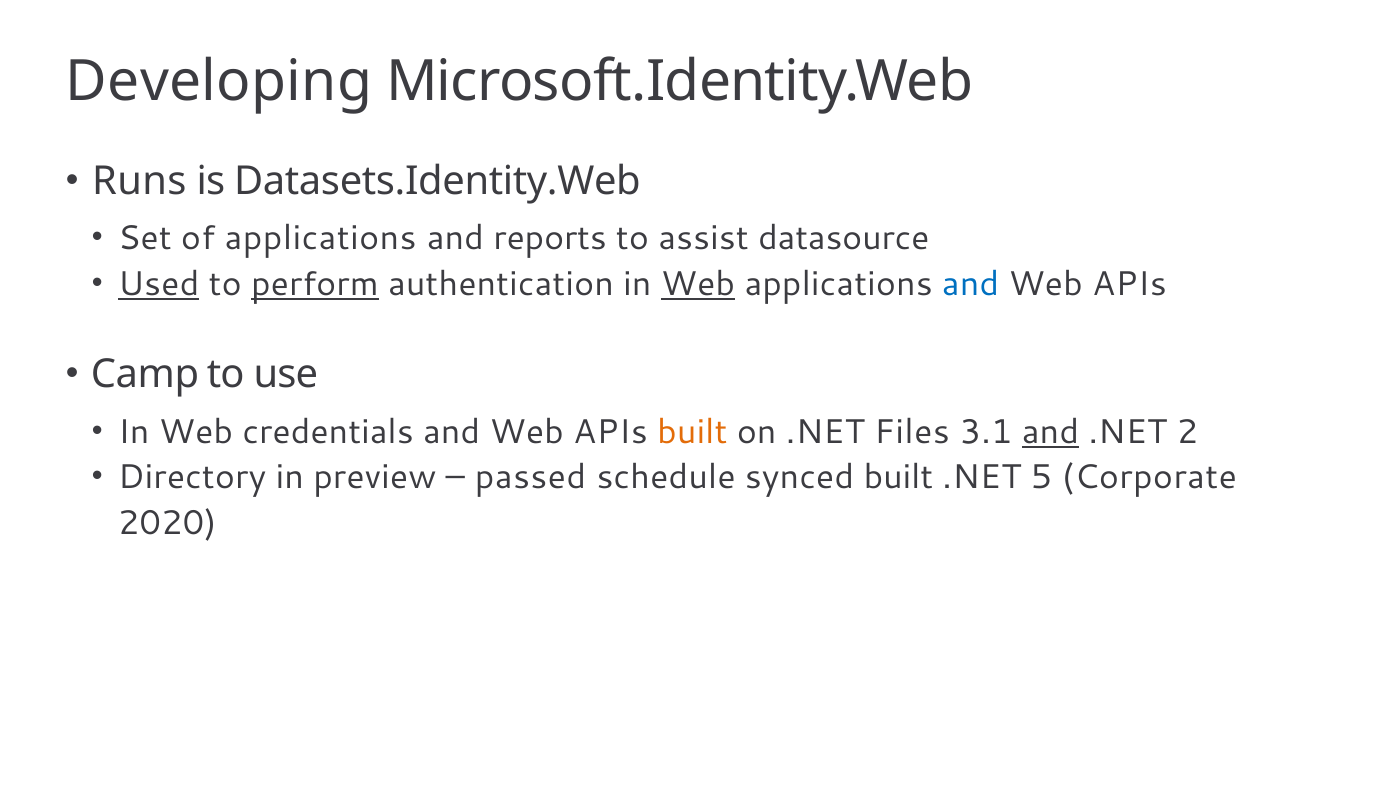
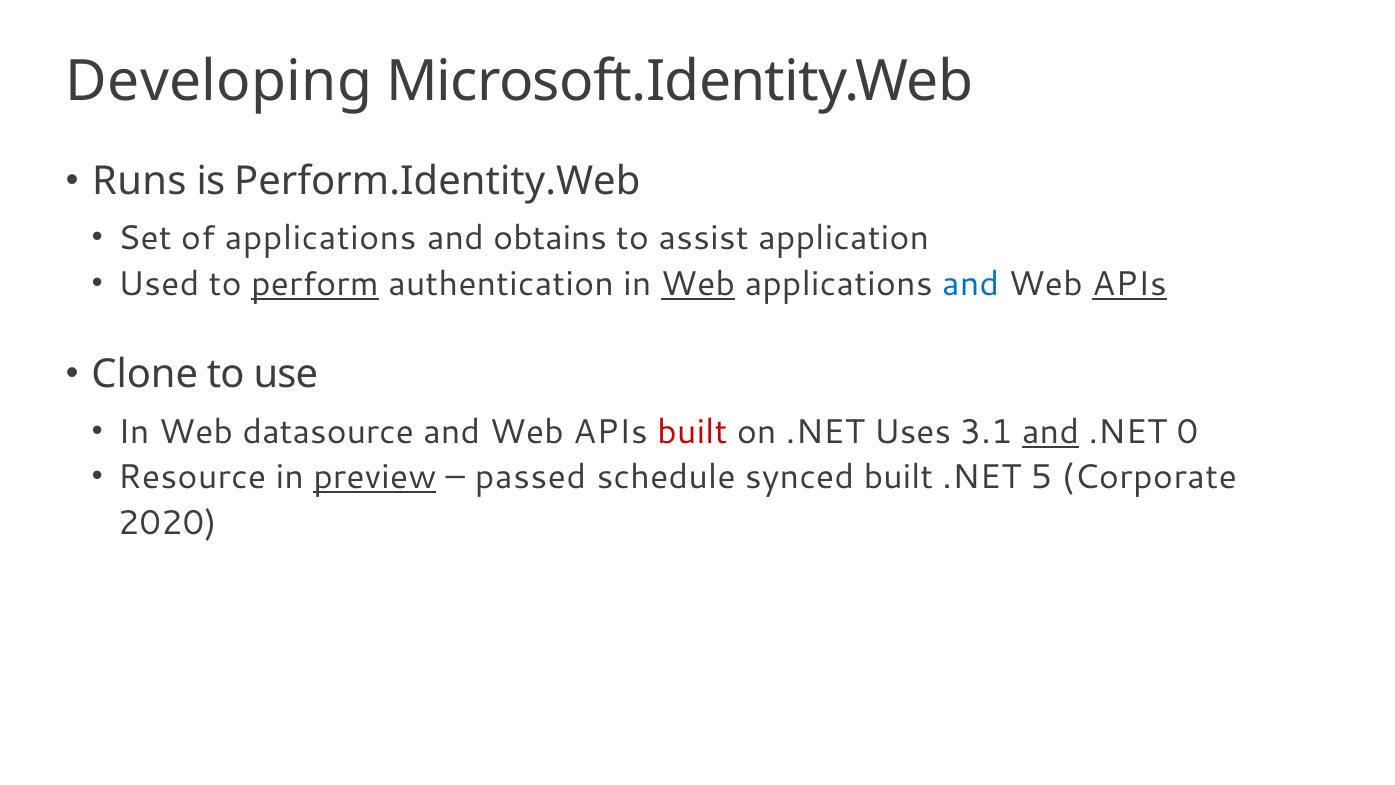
Datasets.Identity.Web: Datasets.Identity.Web -> Perform.Identity.Web
reports: reports -> obtains
datasource: datasource -> application
Used underline: present -> none
APIs at (1129, 284) underline: none -> present
Camp: Camp -> Clone
credentials: credentials -> datasource
built at (692, 432) colour: orange -> red
Files: Files -> Uses
2: 2 -> 0
Directory: Directory -> Resource
preview underline: none -> present
